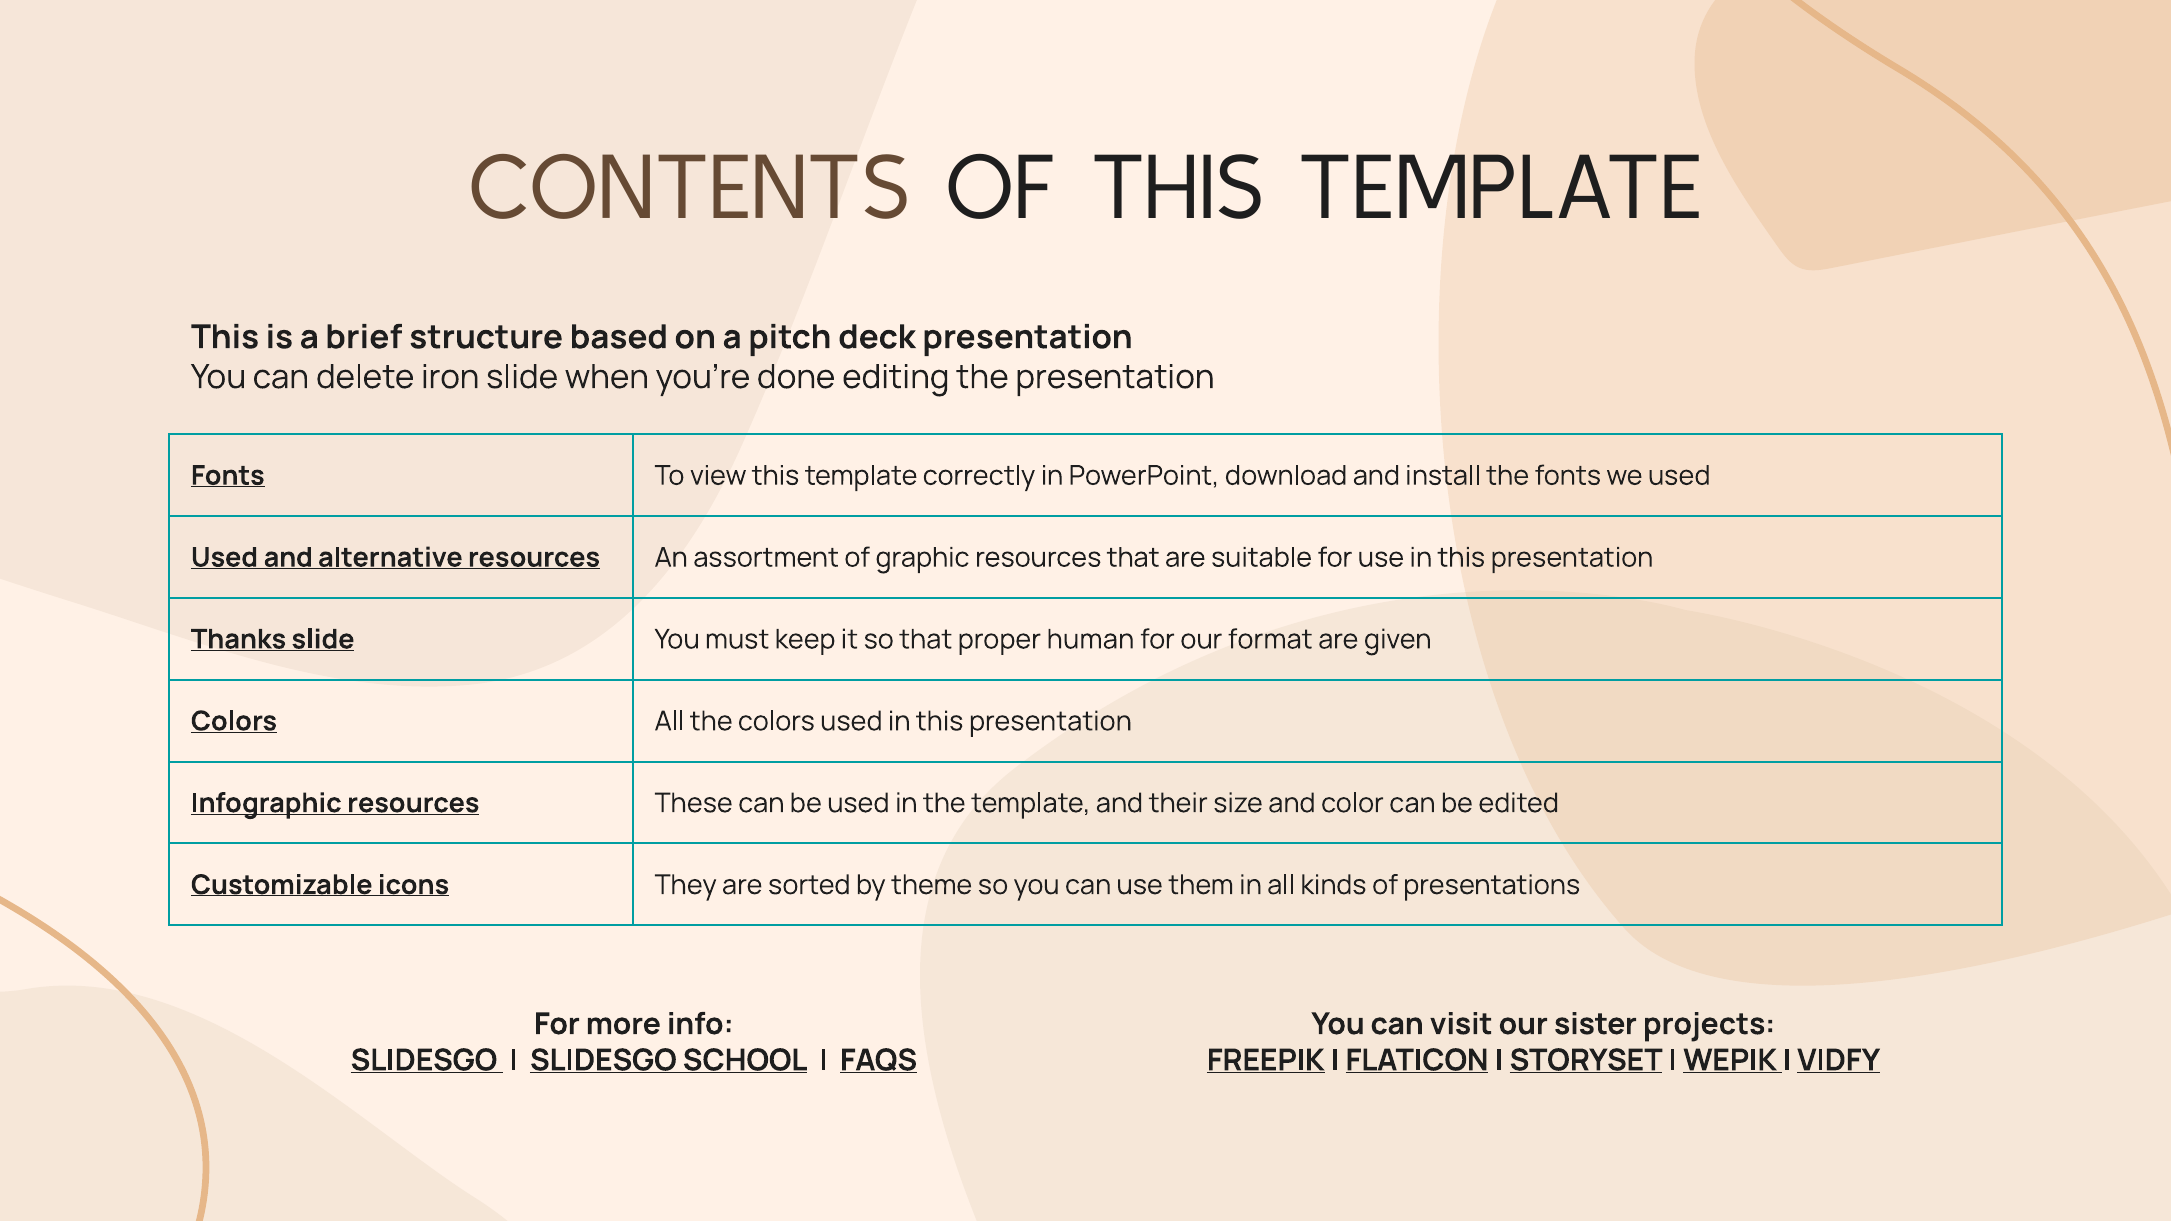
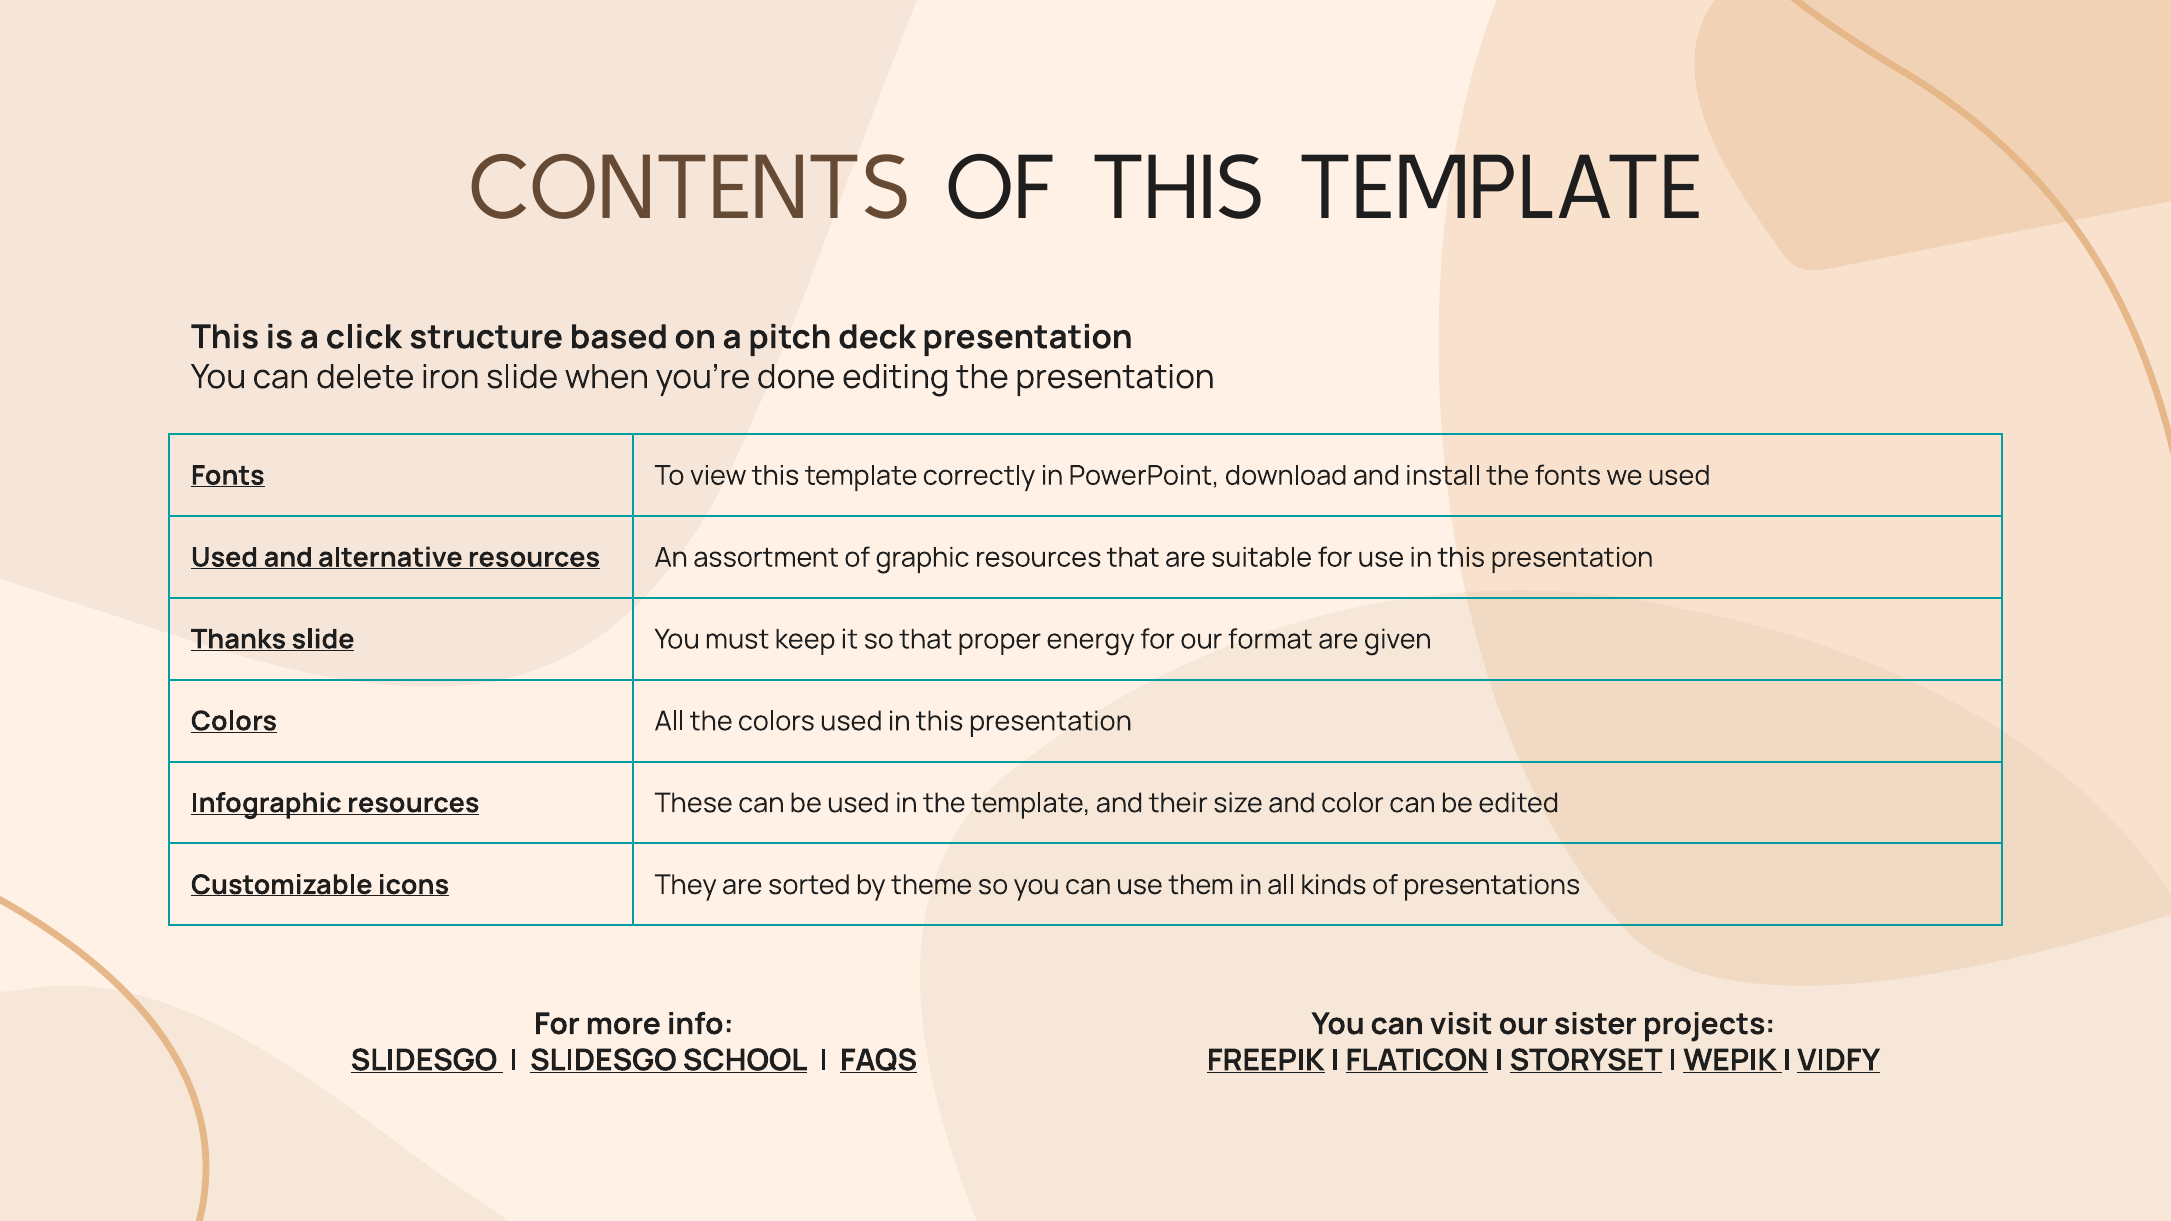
brief: brief -> click
human: human -> energy
